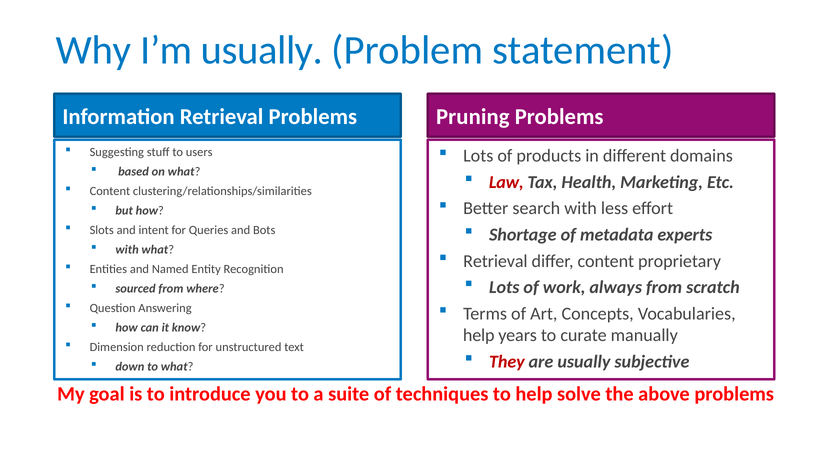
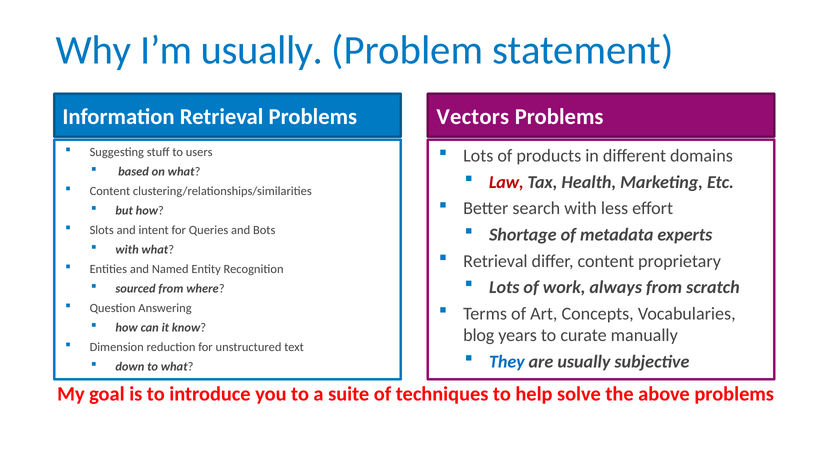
Pruning: Pruning -> Vectors
help at (479, 335): help -> blog
They colour: red -> blue
